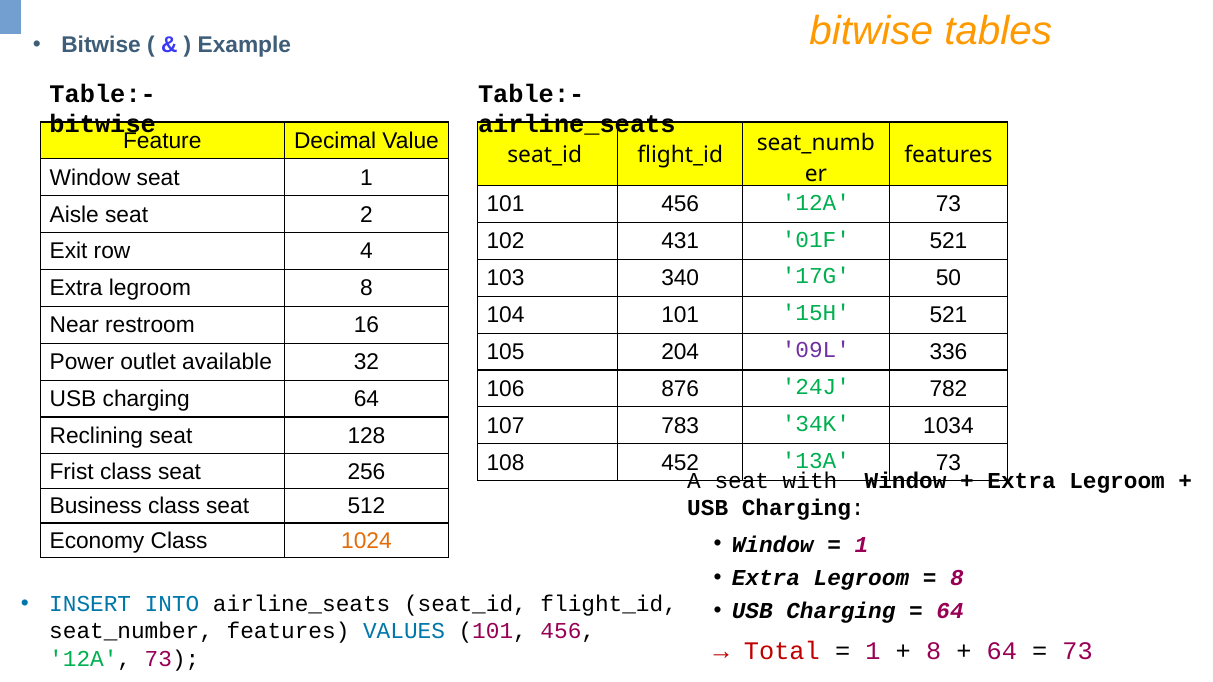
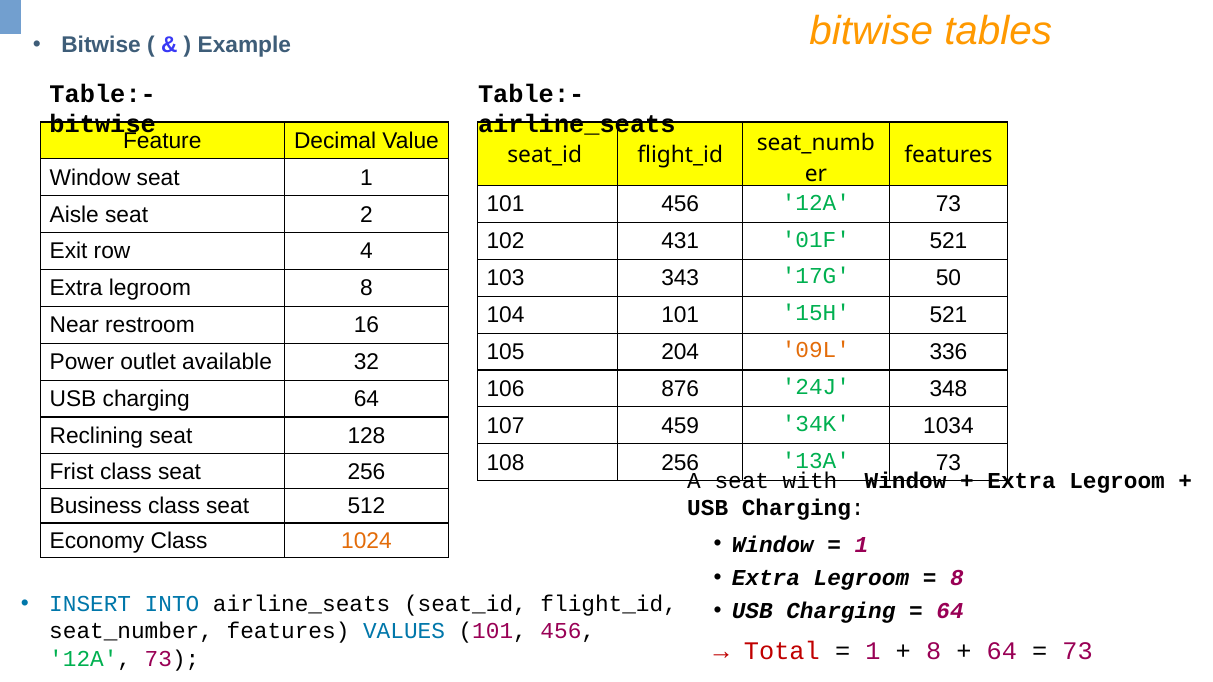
340: 340 -> 343
09L colour: purple -> orange
782: 782 -> 348
783: 783 -> 459
108 452: 452 -> 256
